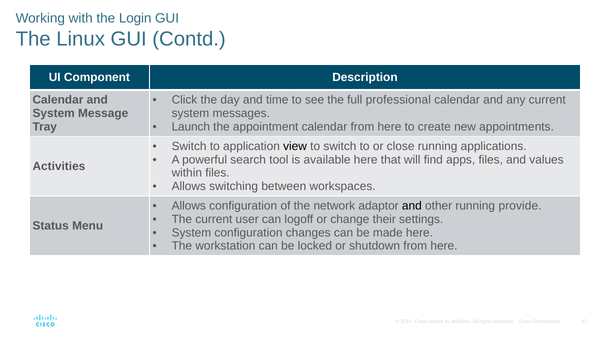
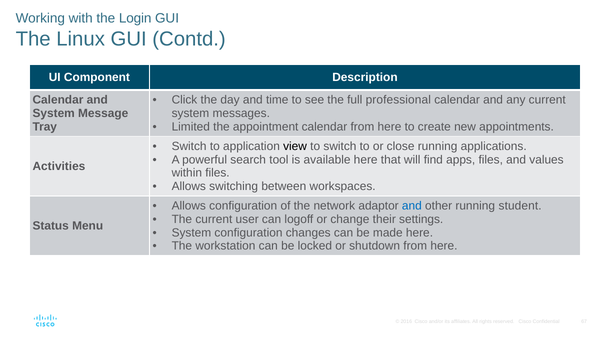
Launch: Launch -> Limited
and at (412, 206) colour: black -> blue
provide: provide -> student
